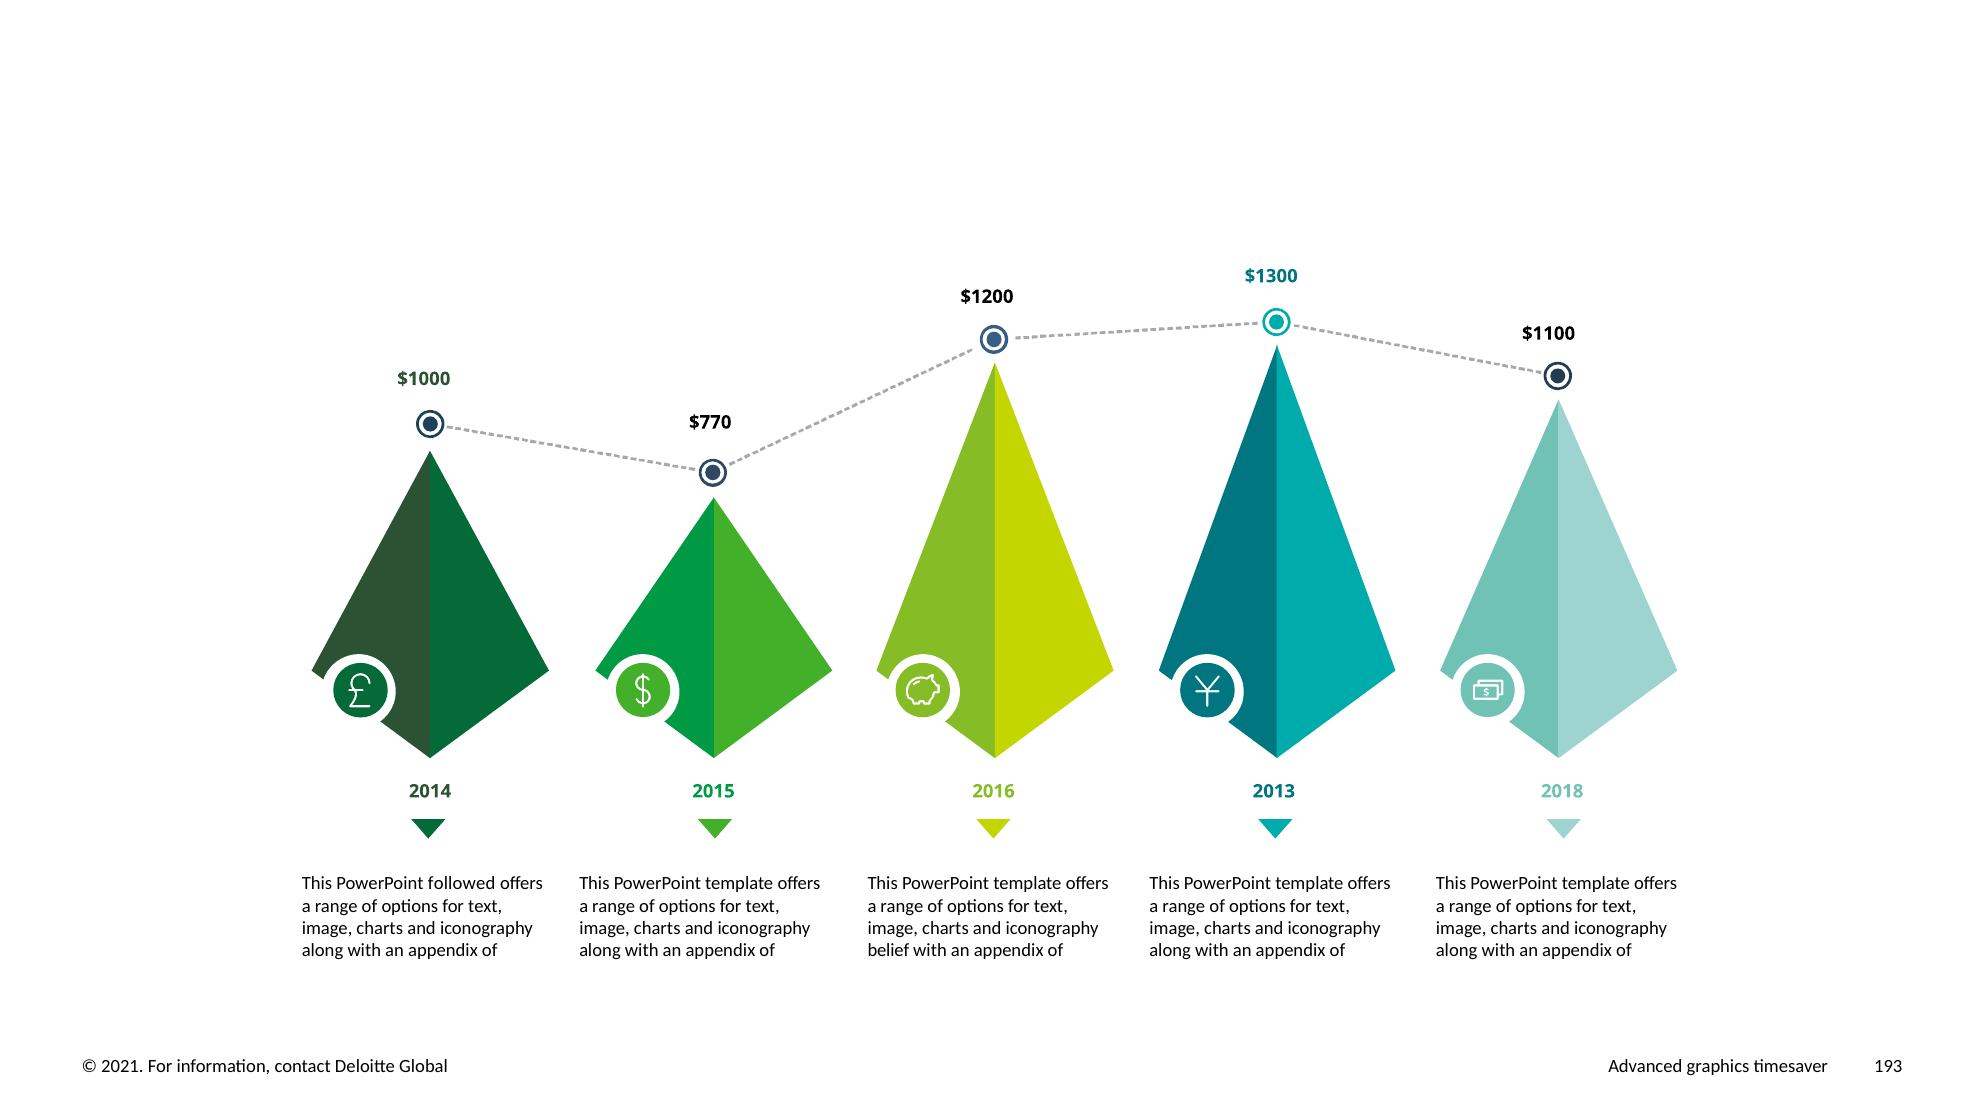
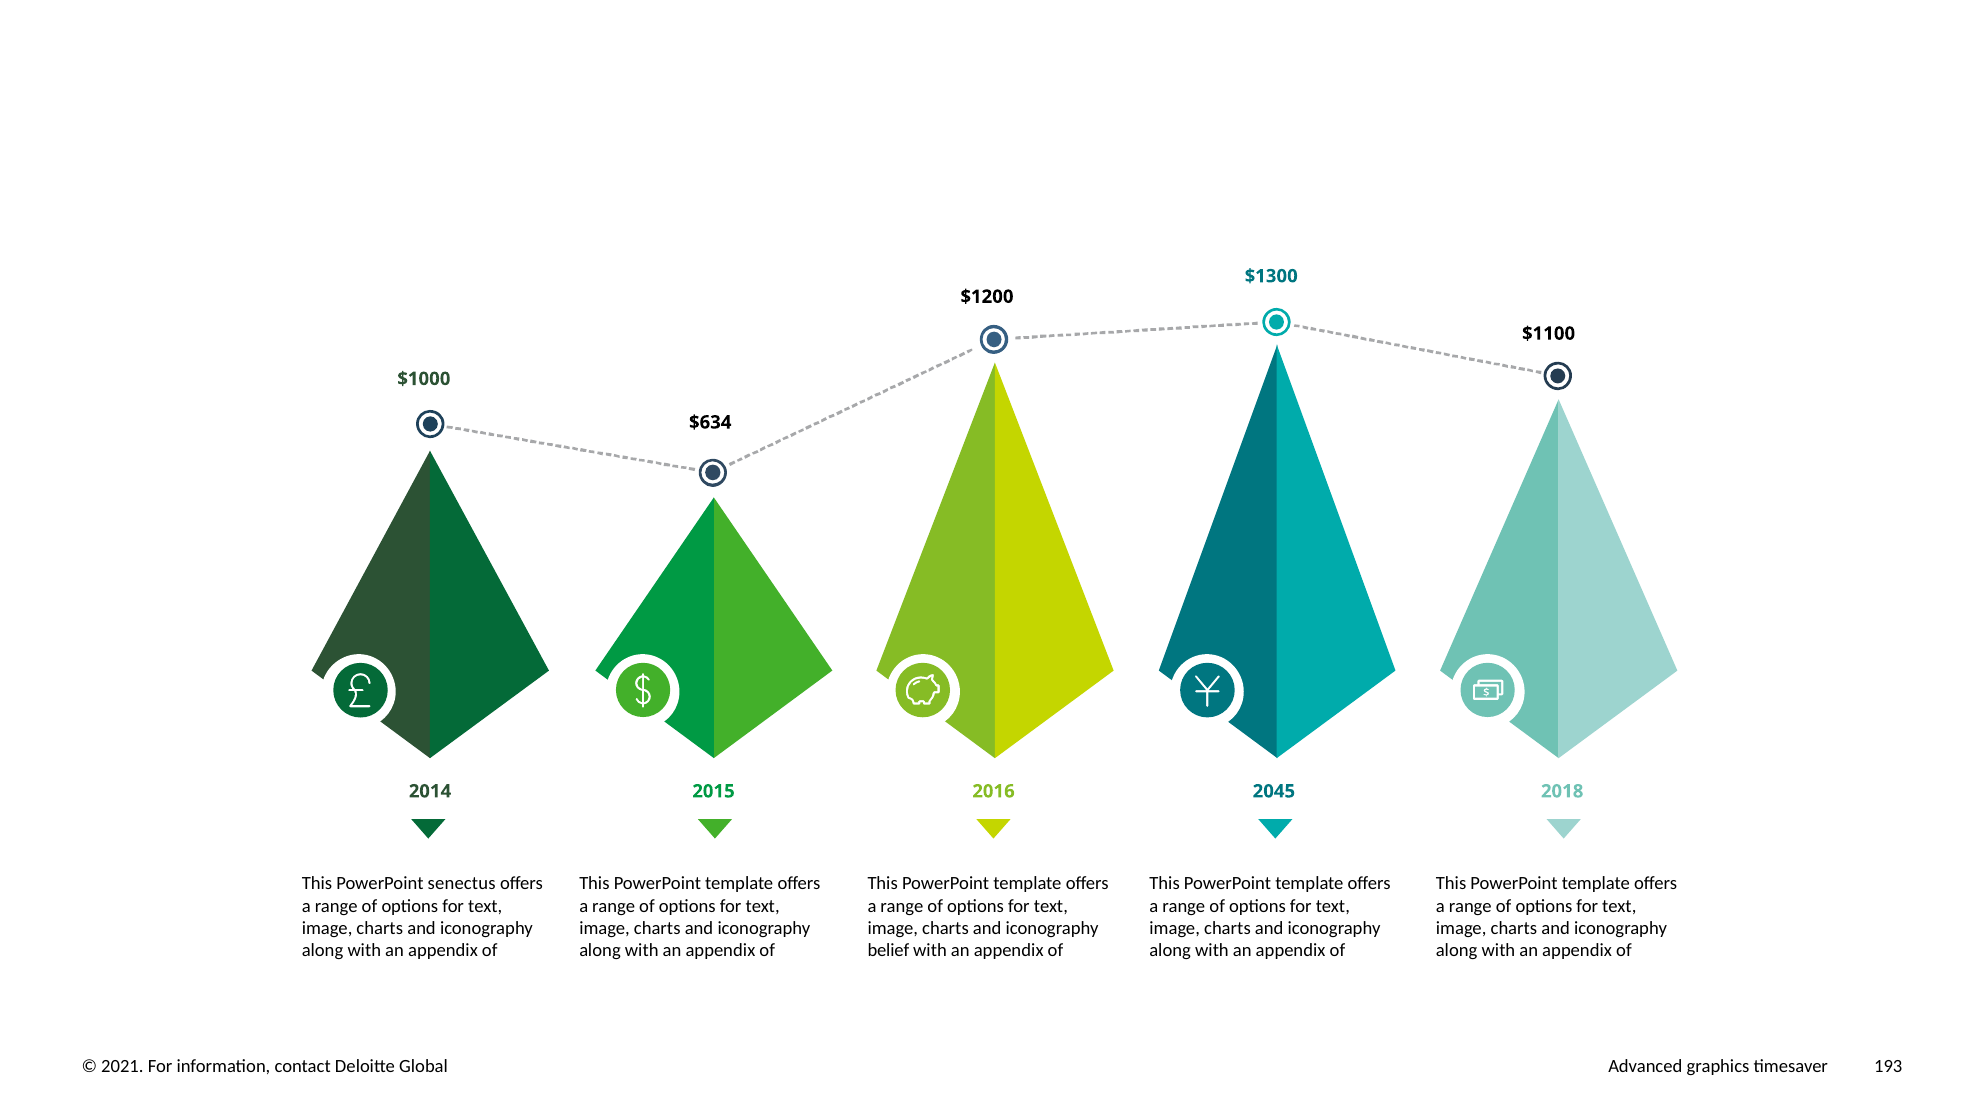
$770: $770 -> $634
2013: 2013 -> 2045
followed: followed -> senectus
